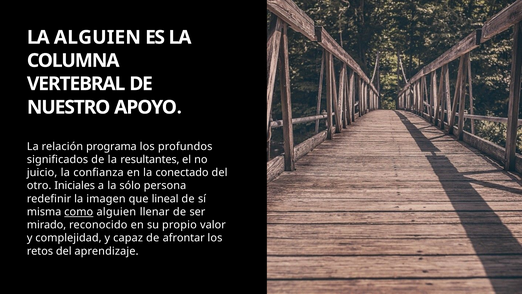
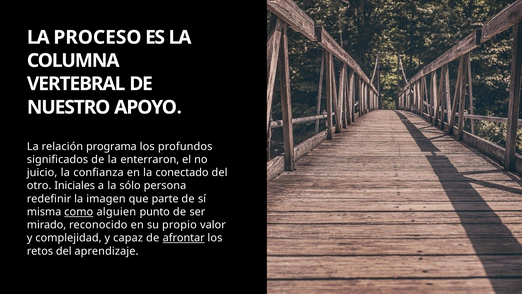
LA ALGUIEN: ALGUIEN -> PROCESO
resultantes: resultantes -> enterraron
lineal: lineal -> parte
llenar: llenar -> punto
afrontar underline: none -> present
